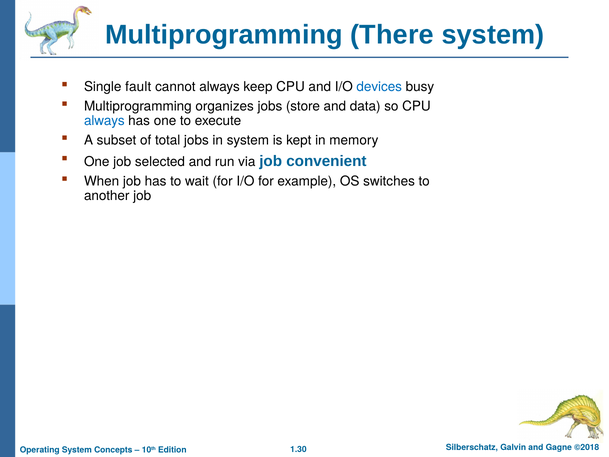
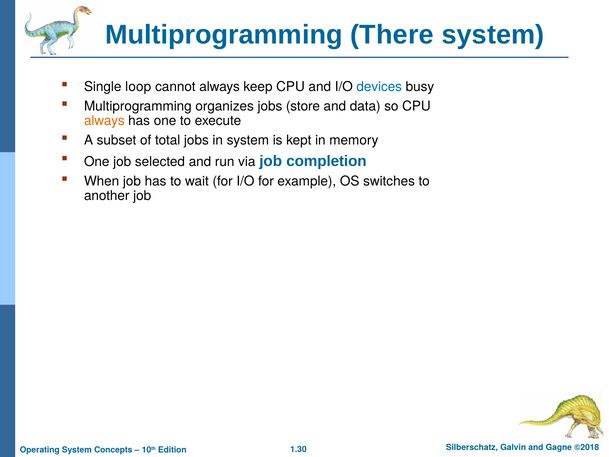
fault: fault -> loop
always at (104, 121) colour: blue -> orange
convenient: convenient -> completion
